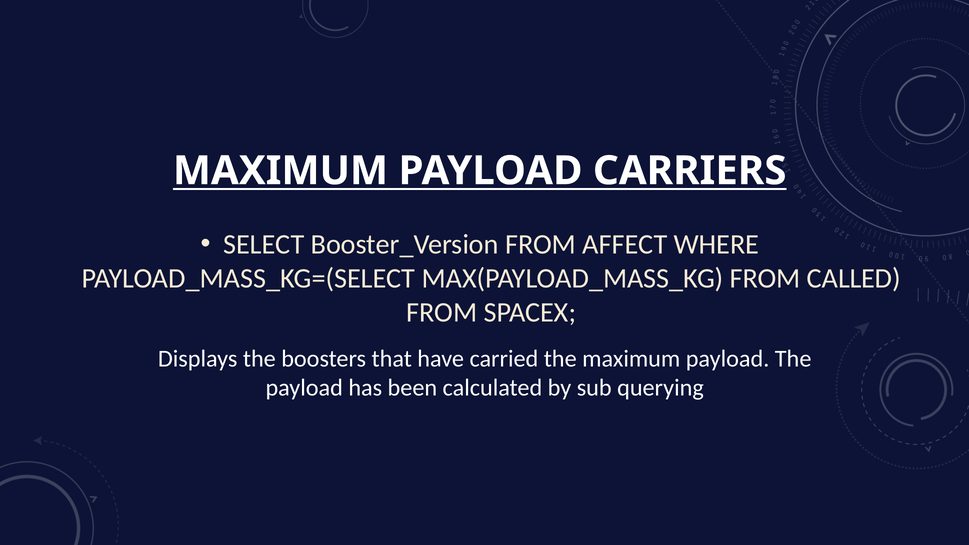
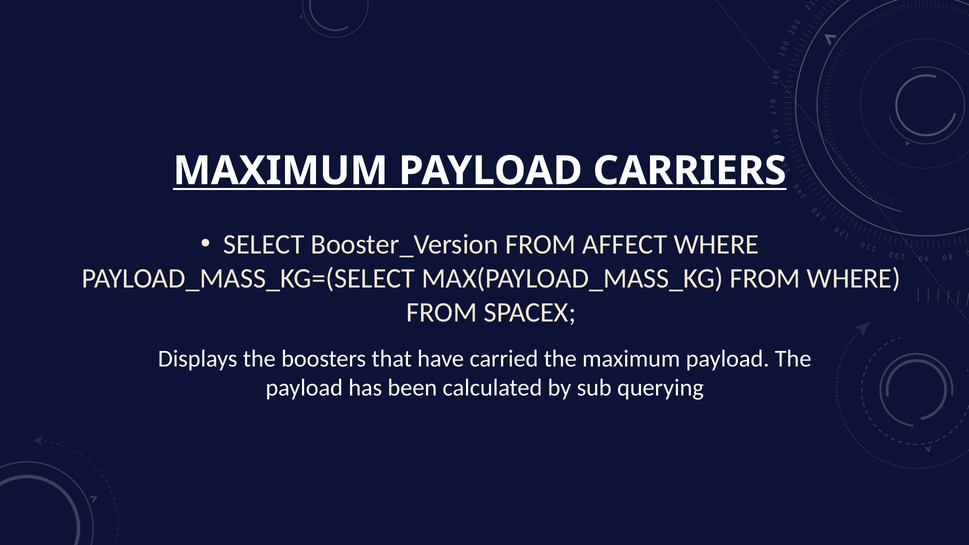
FROM CALLED: CALLED -> WHERE
